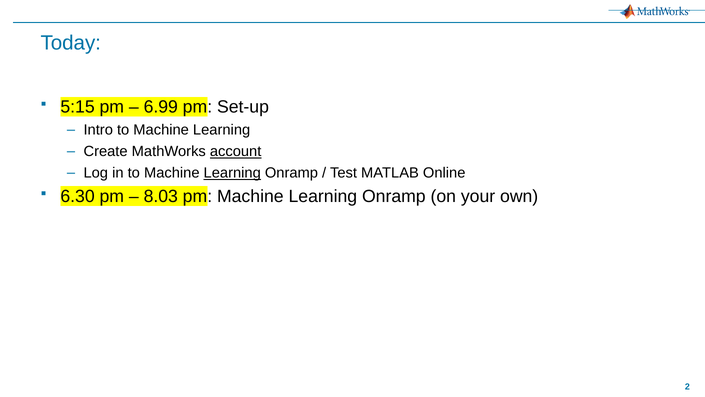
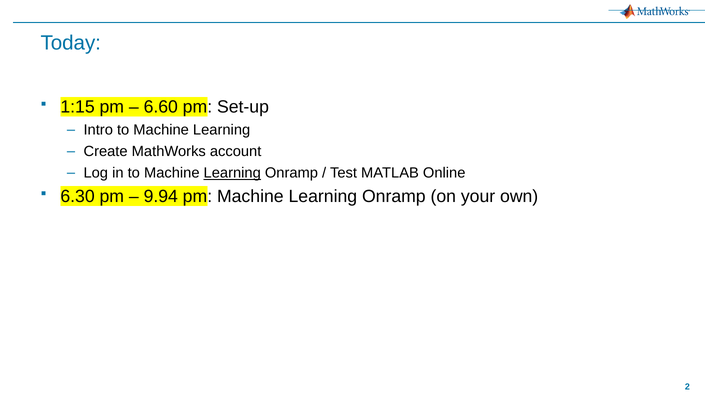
5:15: 5:15 -> 1:15
6.99: 6.99 -> 6.60
account underline: present -> none
8.03: 8.03 -> 9.94
